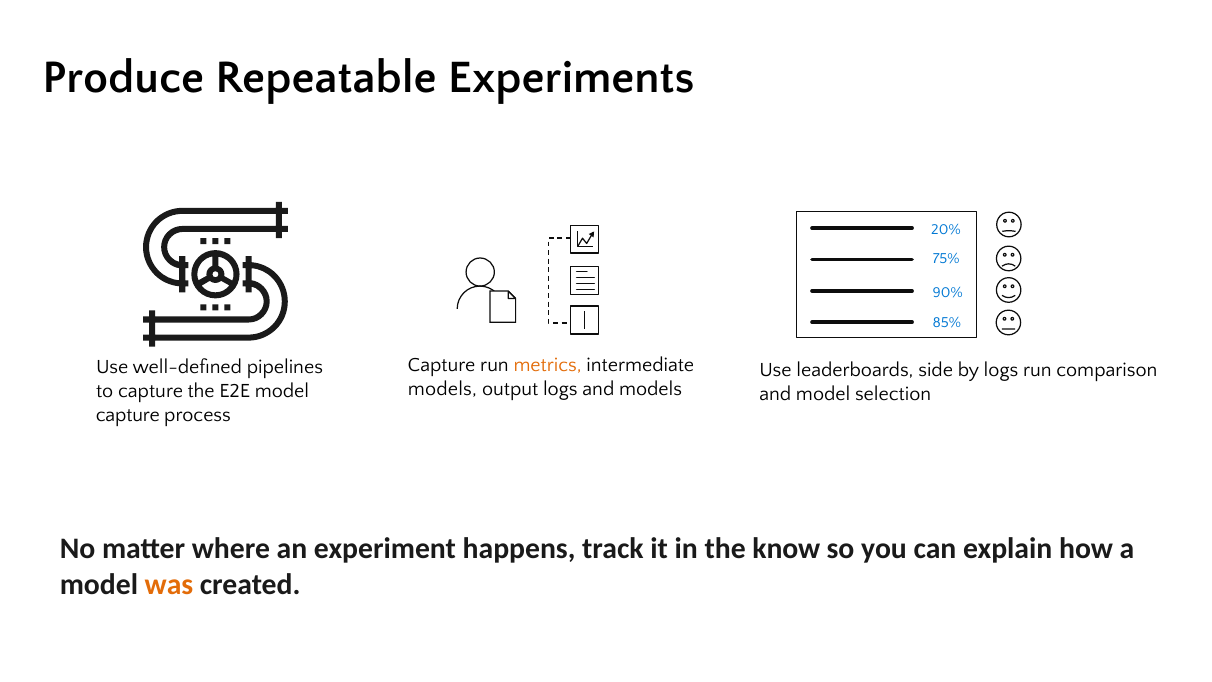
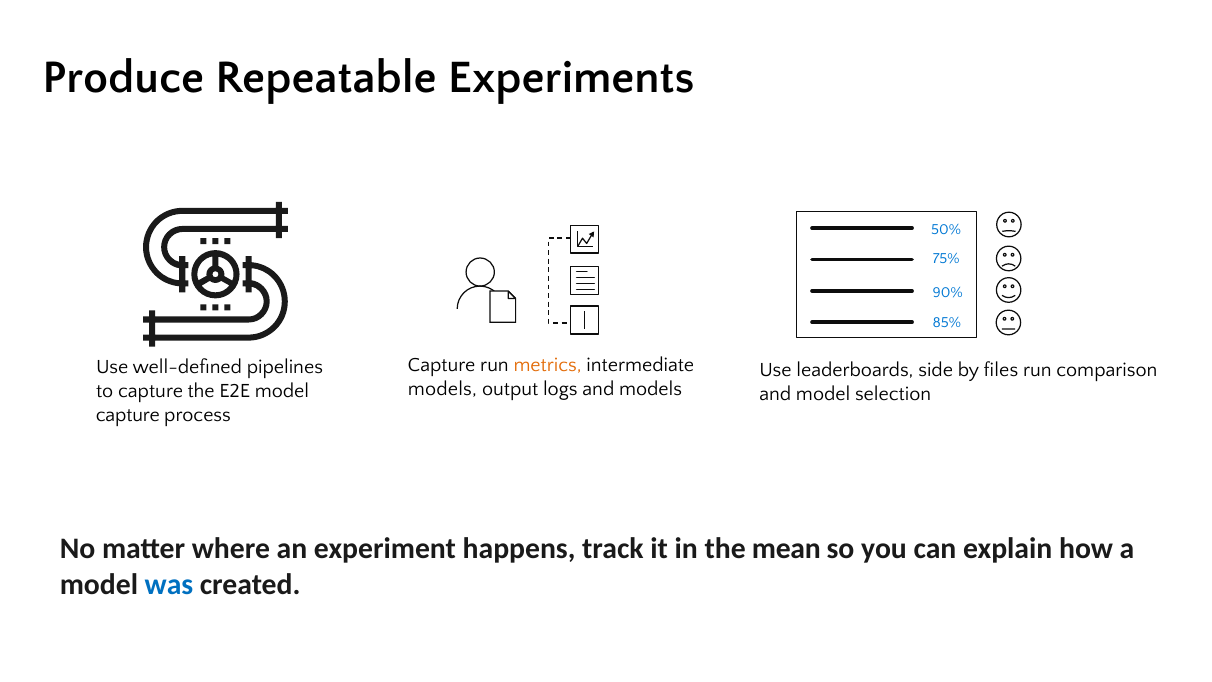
20%: 20% -> 50%
by logs: logs -> files
know: know -> mean
was colour: orange -> blue
